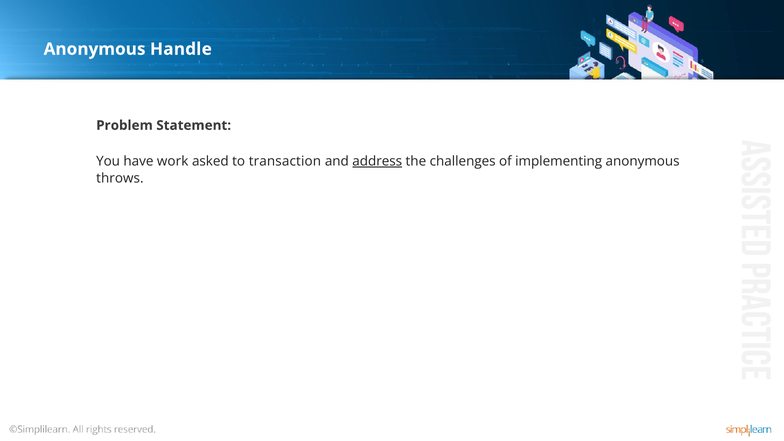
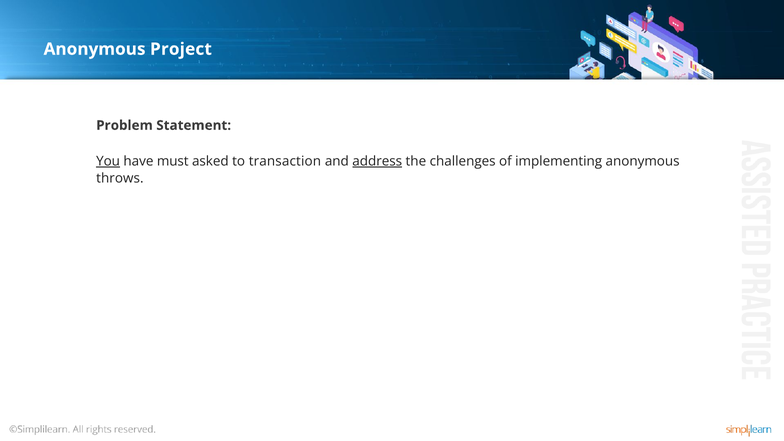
Handle: Handle -> Project
You underline: none -> present
work: work -> must
